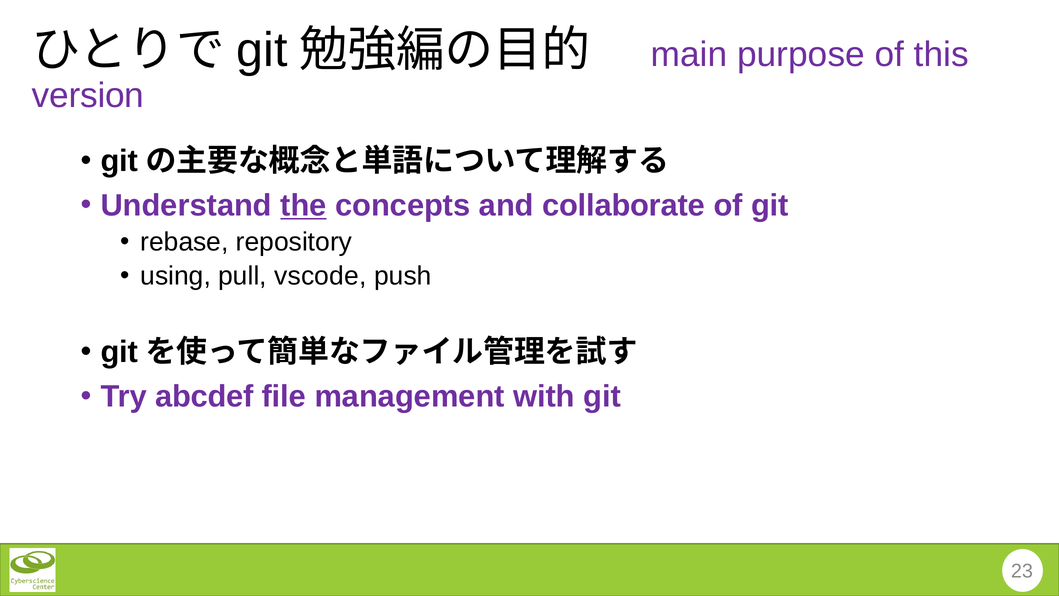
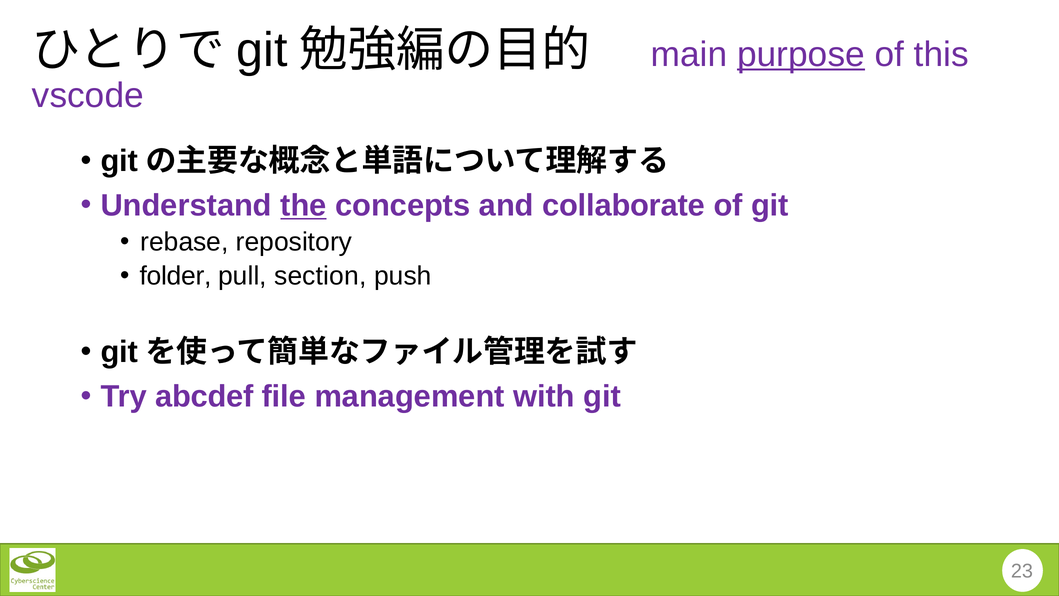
purpose underline: none -> present
version: version -> vscode
using: using -> folder
vscode: vscode -> section
